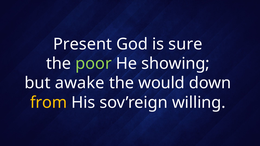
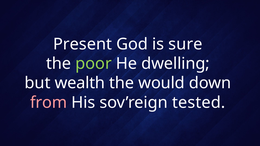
showing: showing -> dwelling
awake: awake -> wealth
from colour: yellow -> pink
willing: willing -> tested
